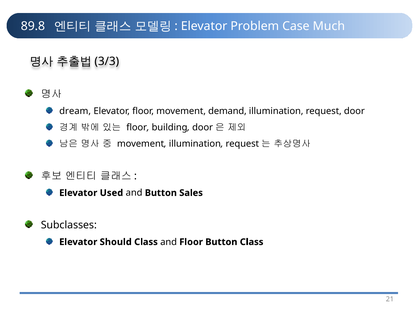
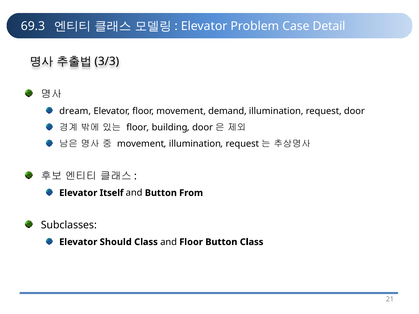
89.8: 89.8 -> 69.3
Much: Much -> Detail
Used: Used -> Itself
Sales: Sales -> From
